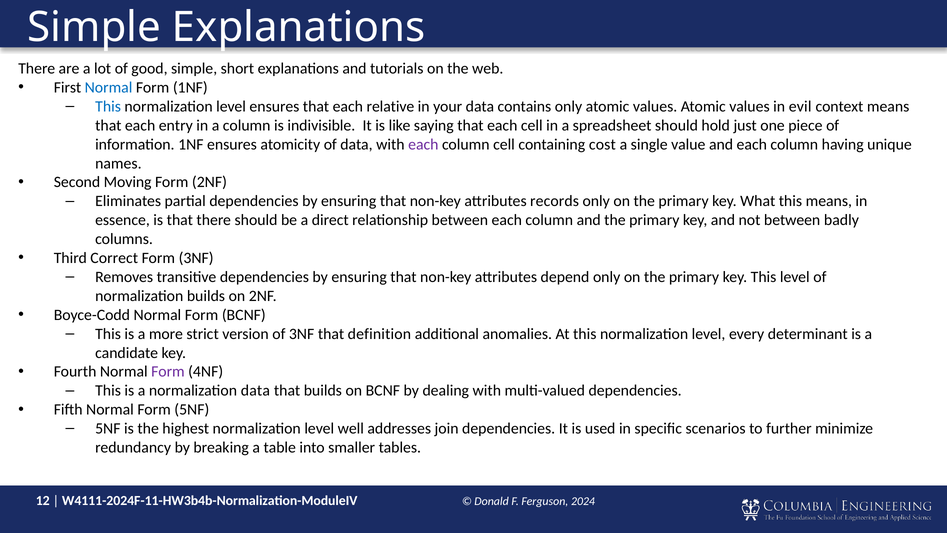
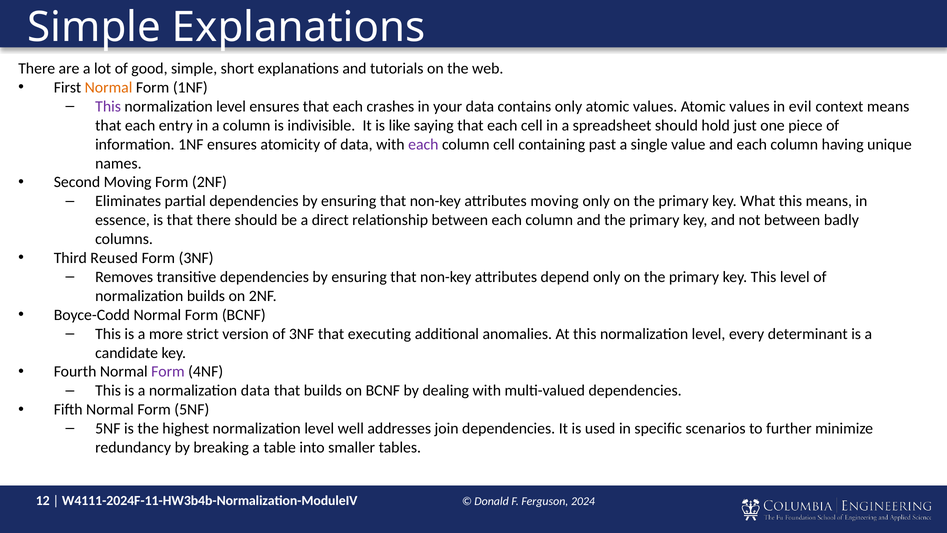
Normal at (109, 87) colour: blue -> orange
This at (108, 106) colour: blue -> purple
relative: relative -> crashes
cost: cost -> past
attributes records: records -> moving
Correct: Correct -> Reused
definition: definition -> executing
